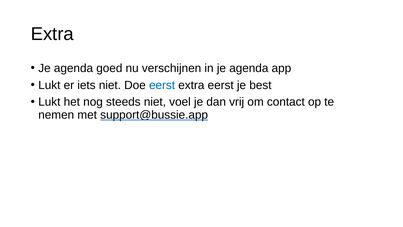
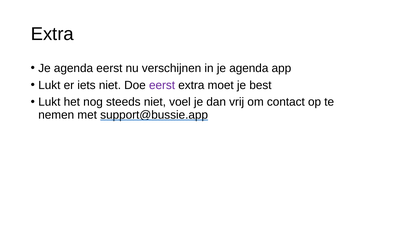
agenda goed: goed -> eerst
eerst at (162, 85) colour: blue -> purple
extra eerst: eerst -> moet
